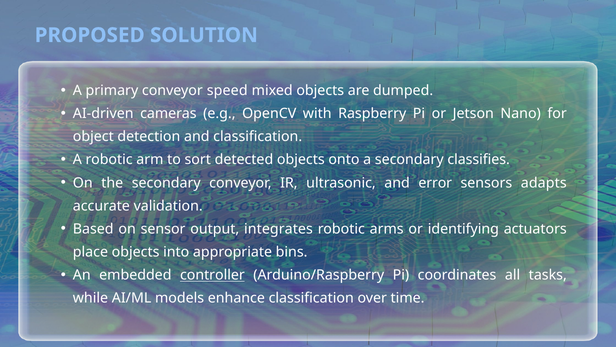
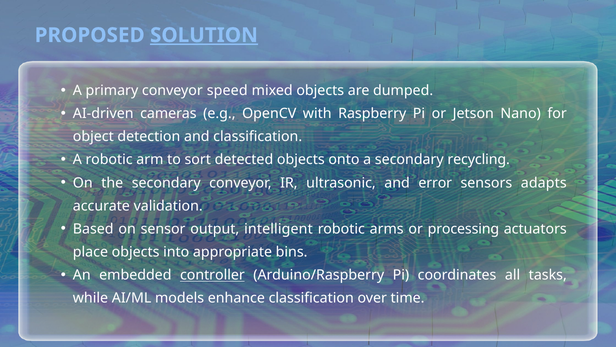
SOLUTION underline: none -> present
classifies: classifies -> recycling
integrates: integrates -> intelligent
identifying: identifying -> processing
